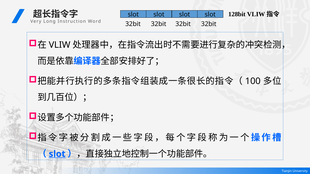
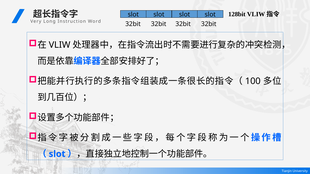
slot at (57, 154) underline: present -> none
